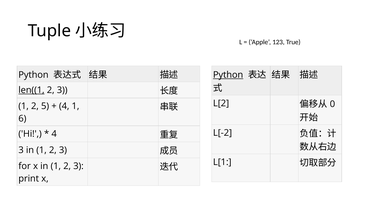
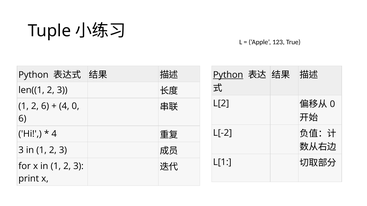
len((1 underline: present -> none
2 5: 5 -> 6
4 1: 1 -> 0
